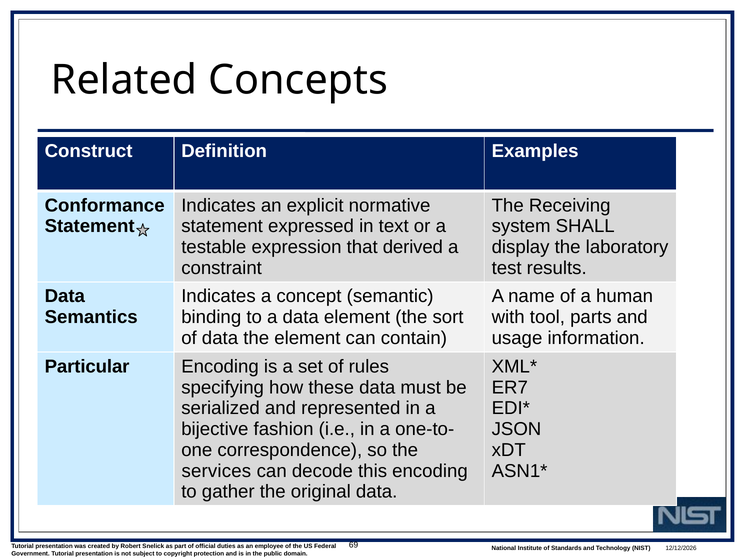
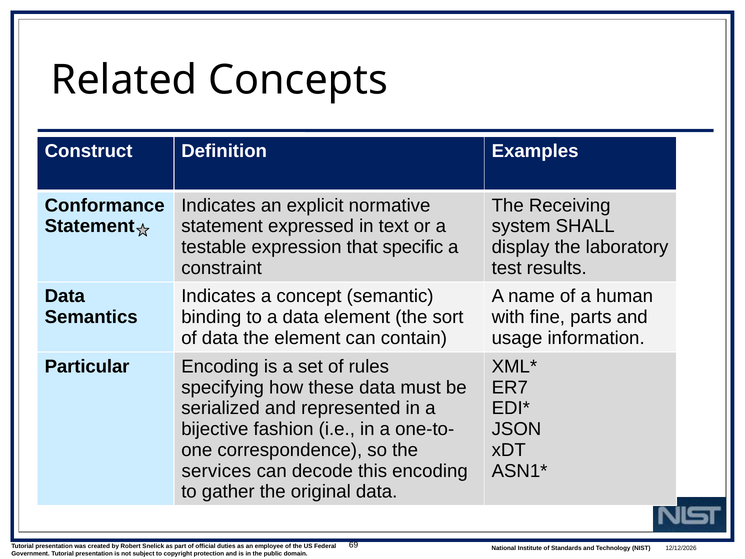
derived: derived -> specific
tool: tool -> fine
